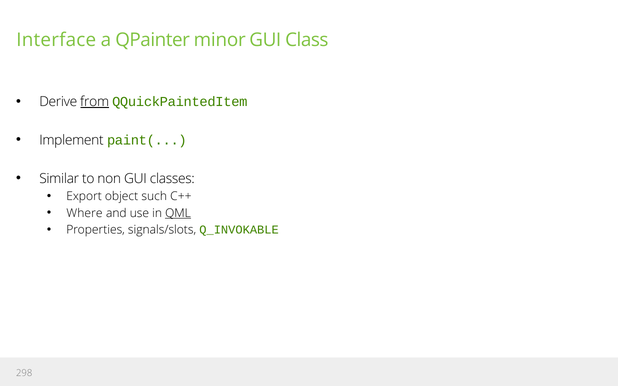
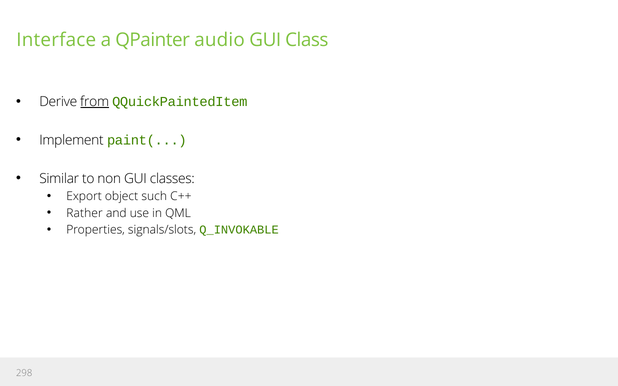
minor: minor -> audio
Where: Where -> Rather
QML underline: present -> none
